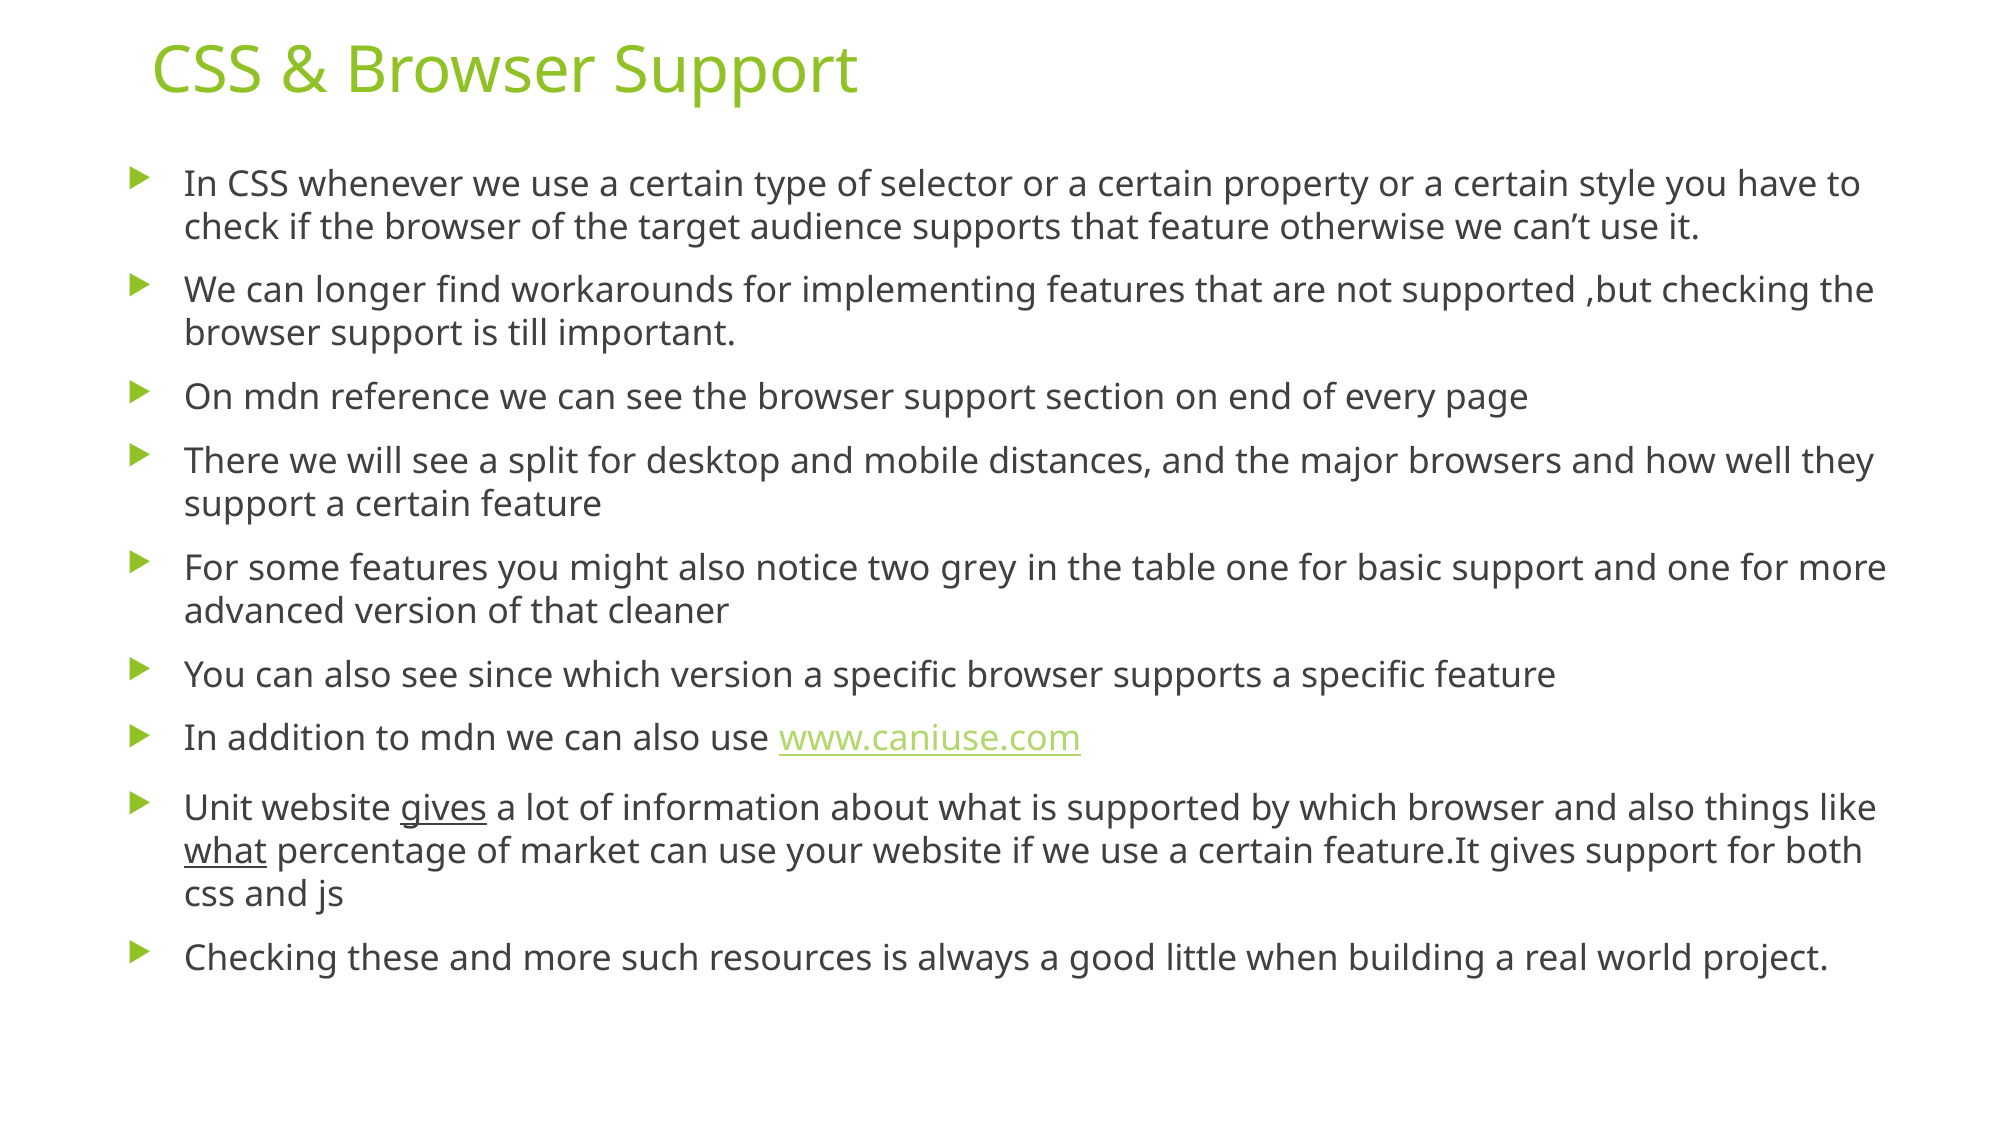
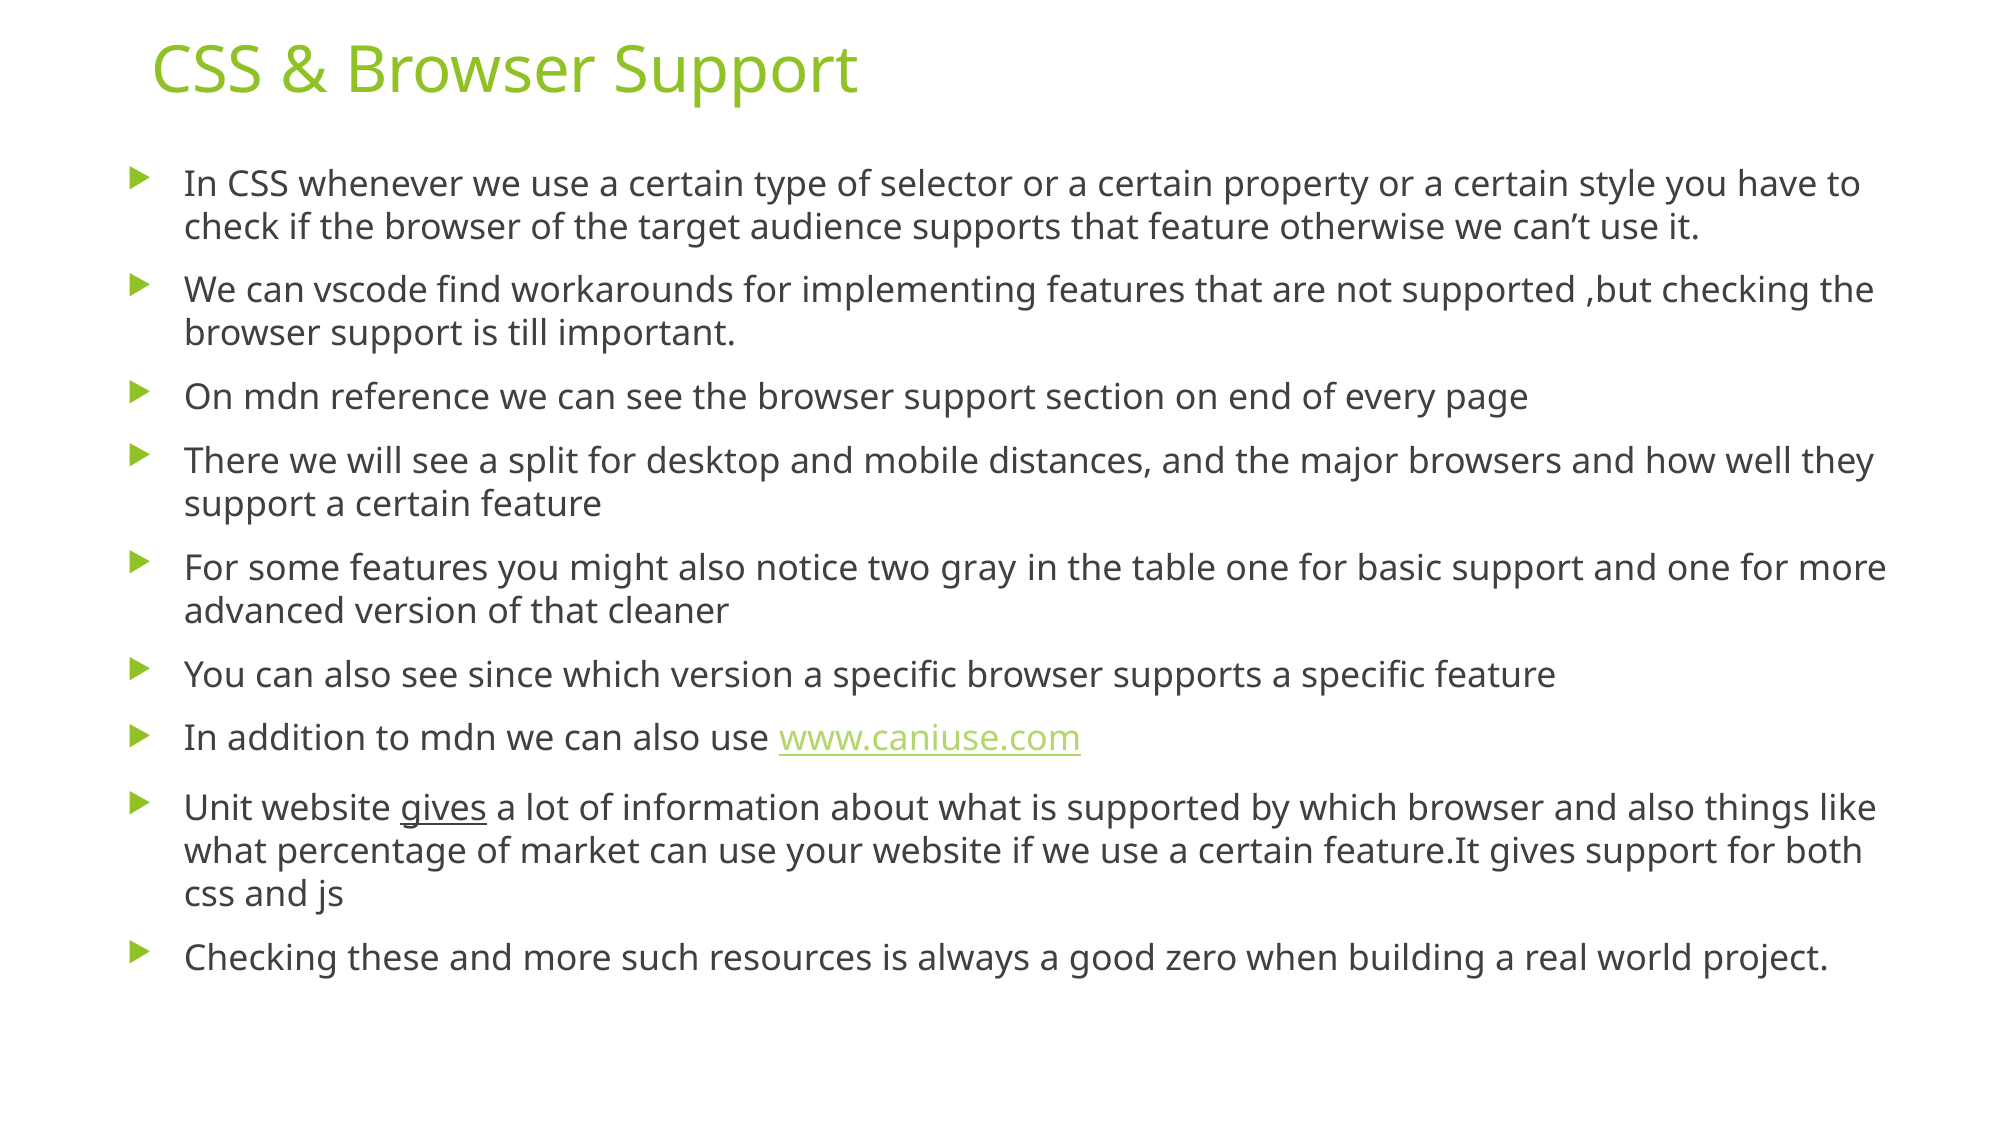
longer: longer -> vscode
grey: grey -> gray
what at (225, 852) underline: present -> none
little: little -> zero
